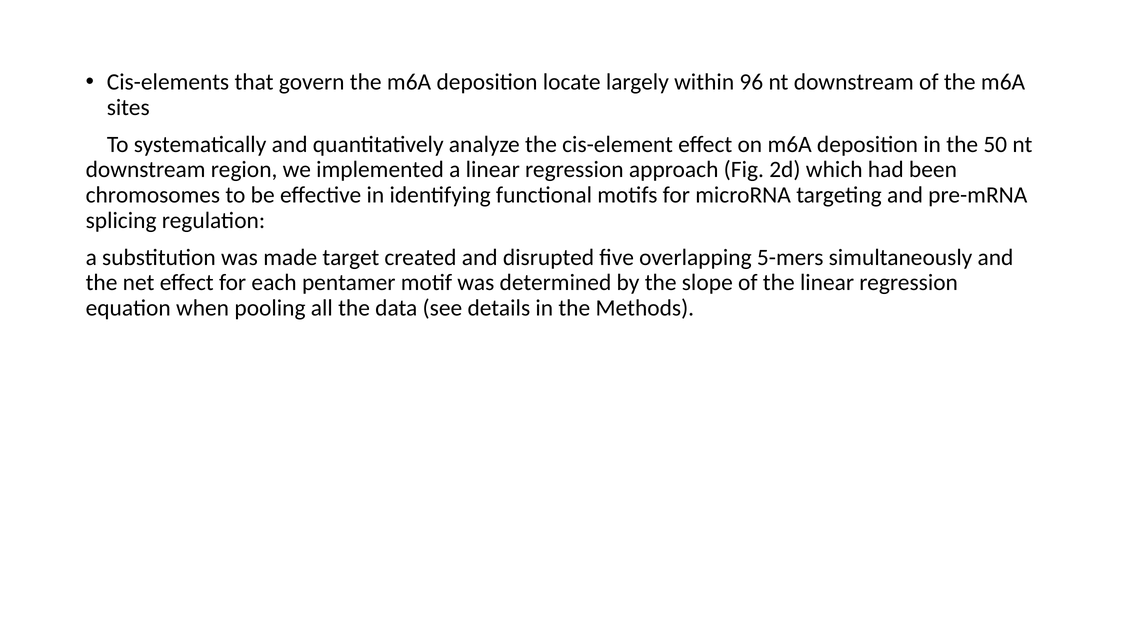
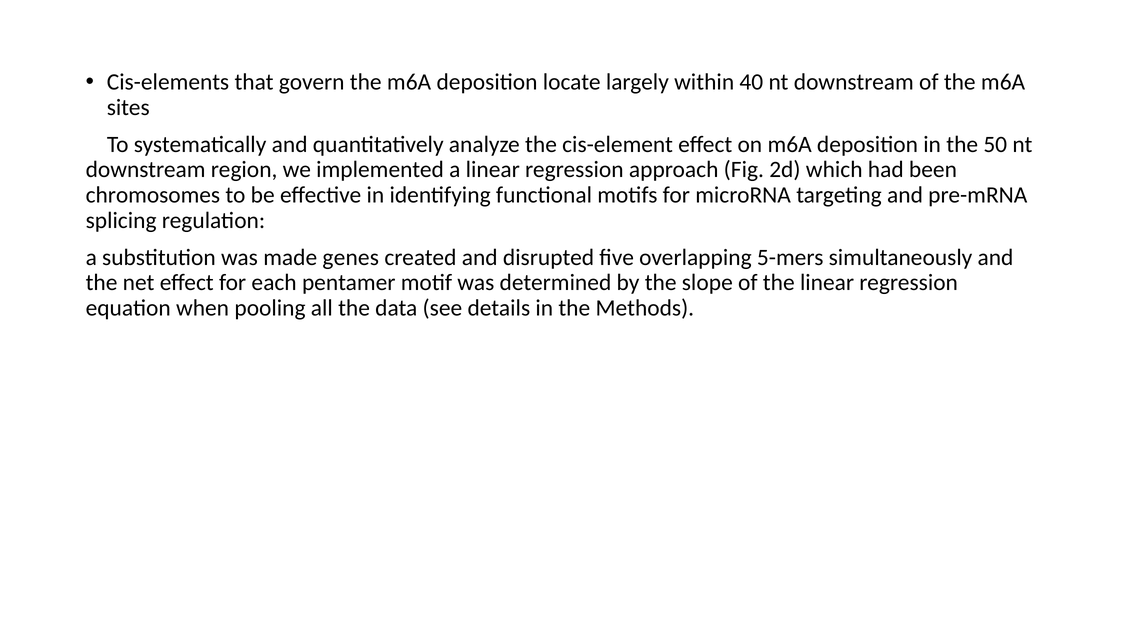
96: 96 -> 40
target: target -> genes
